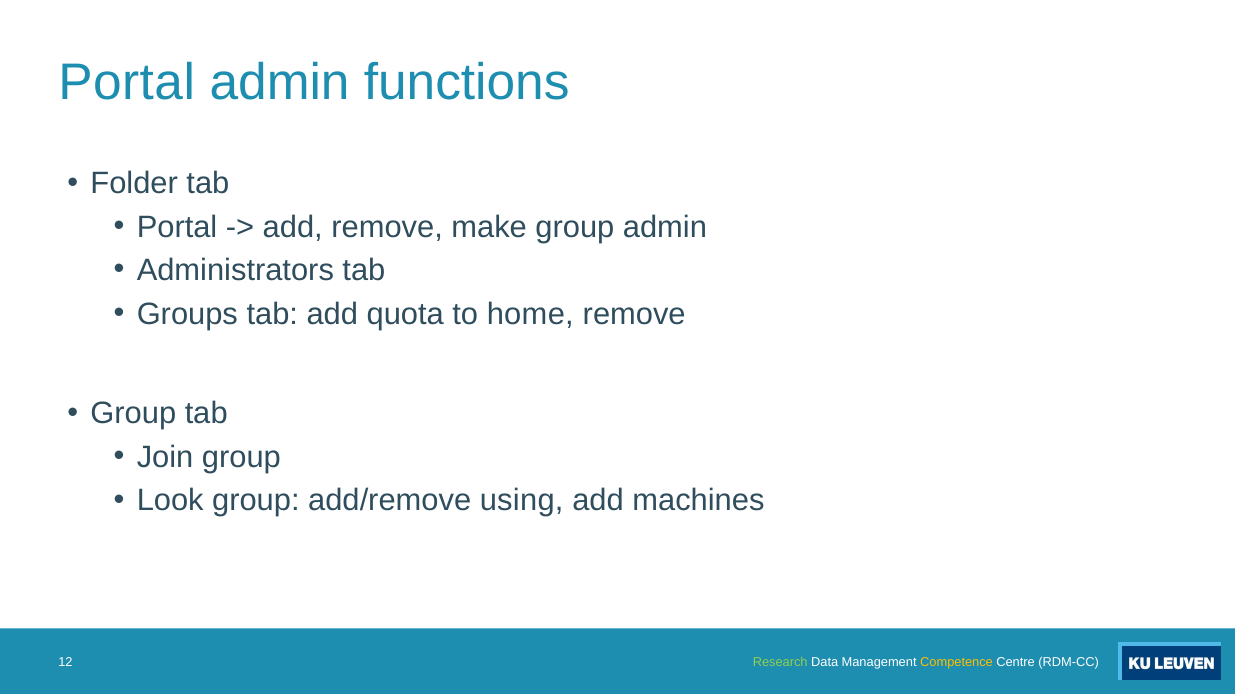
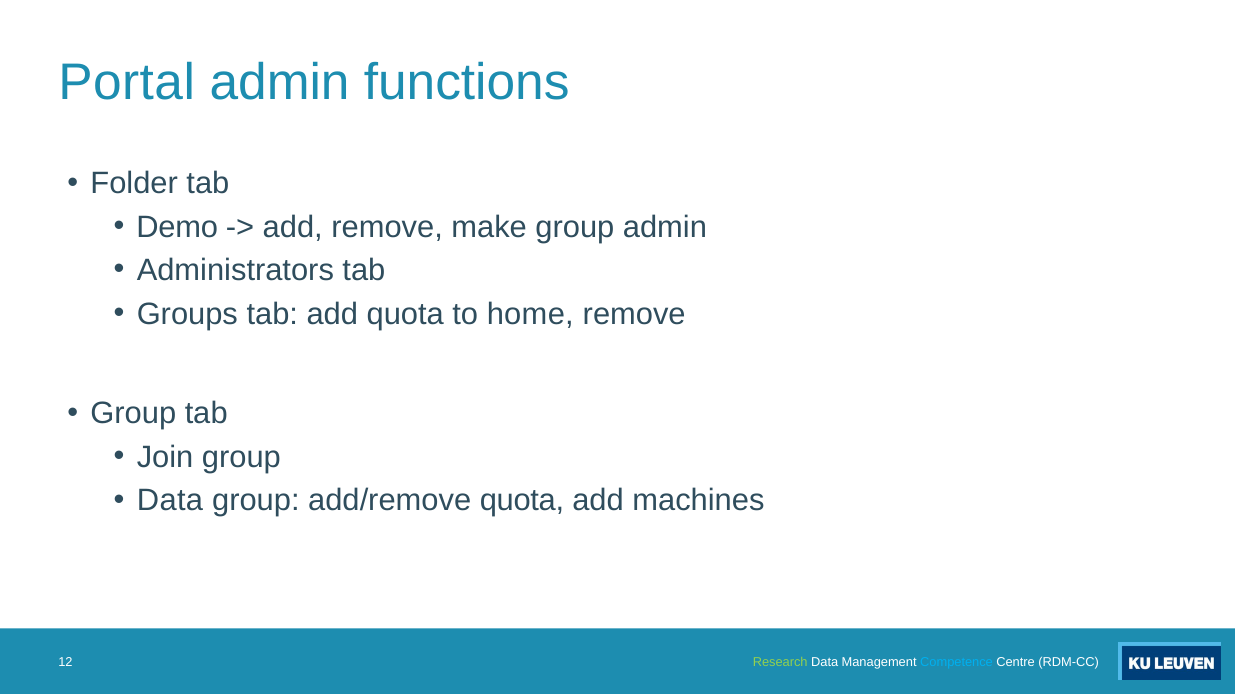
Portal at (177, 227): Portal -> Demo
Look at (170, 501): Look -> Data
add/remove using: using -> quota
Competence colour: yellow -> light blue
